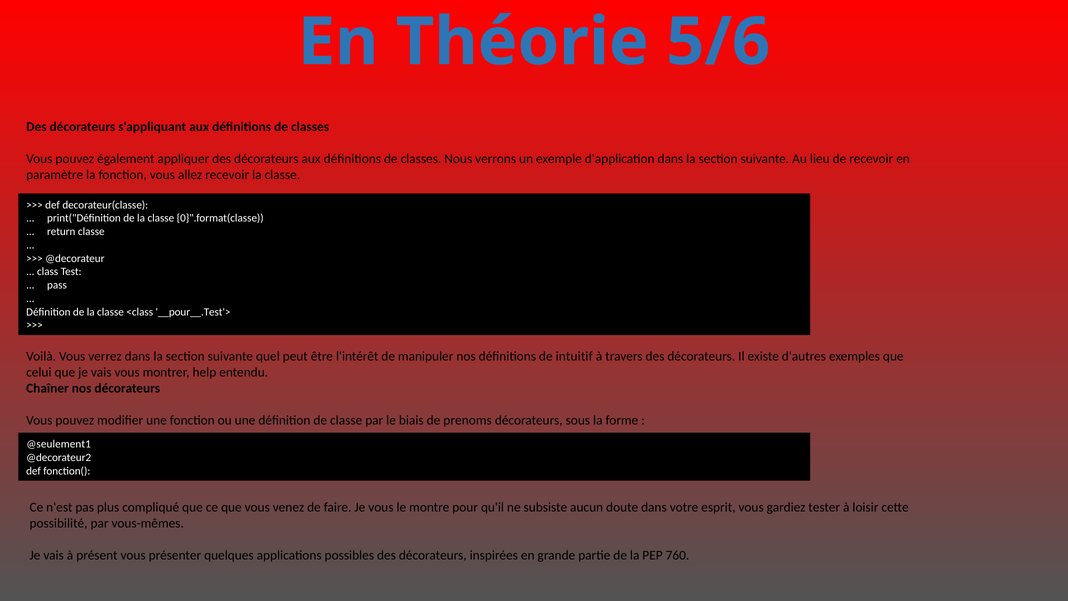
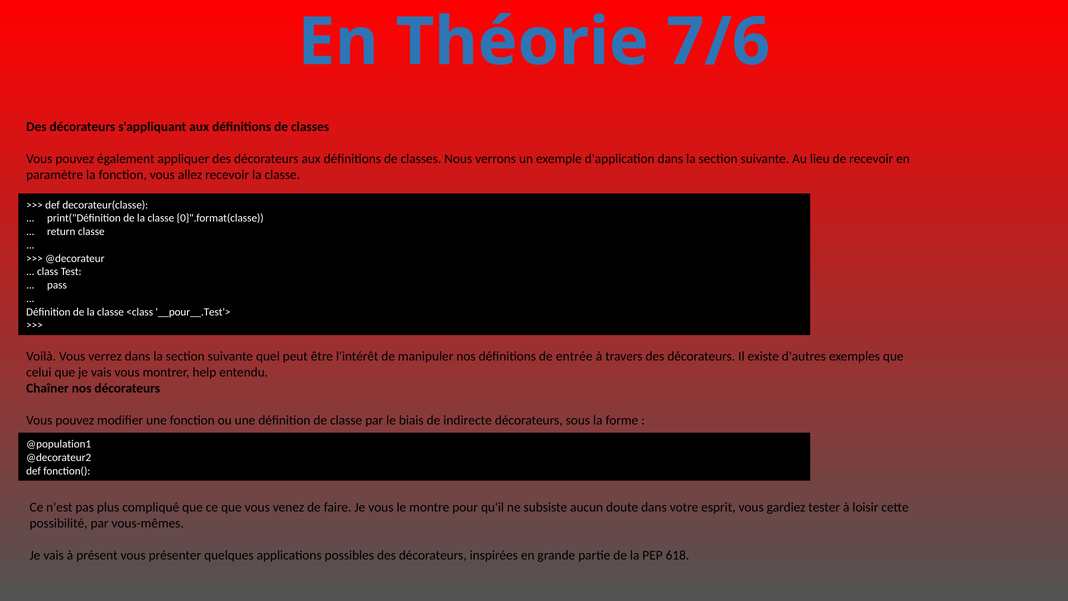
5/6: 5/6 -> 7/6
intuitif: intuitif -> entrée
prenoms: prenoms -> indirecte
@seulement1: @seulement1 -> @population1
760: 760 -> 618
